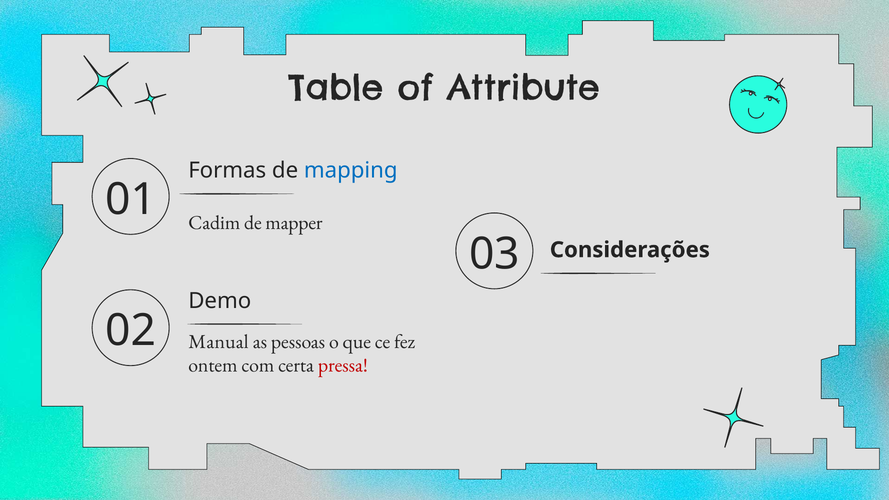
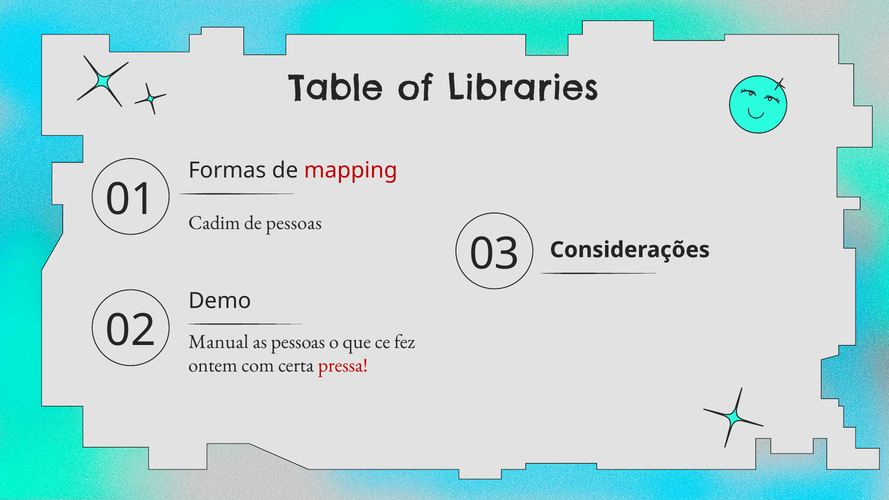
Attribute: Attribute -> Libraries
mapping colour: blue -> red
de mapper: mapper -> pessoas
